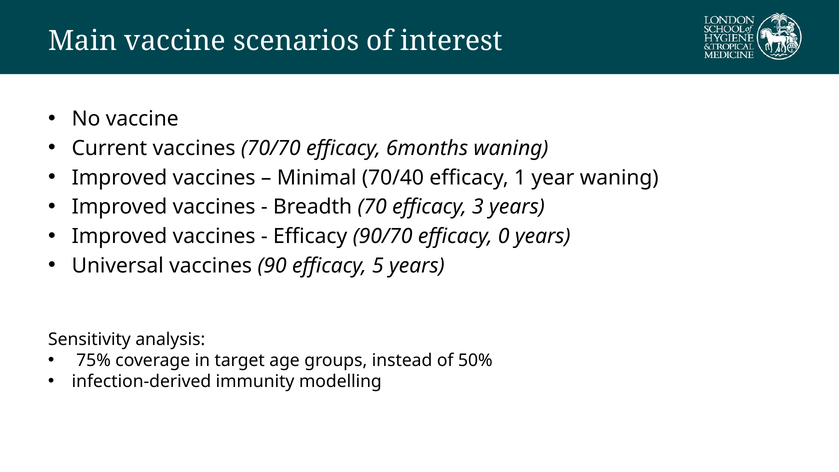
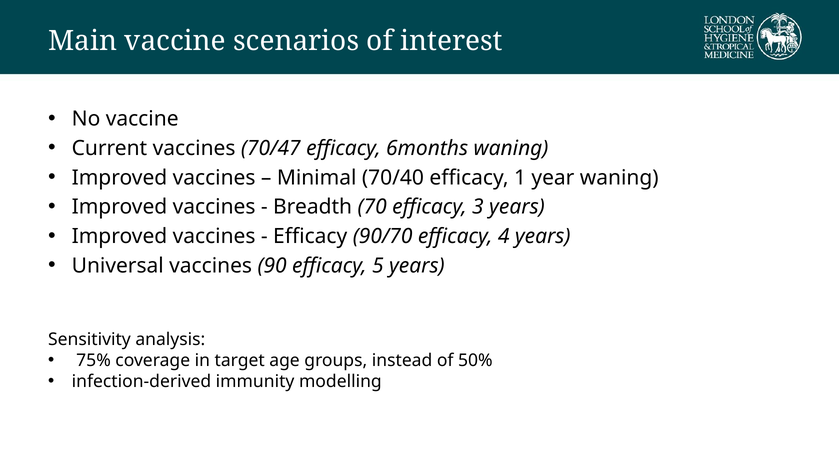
70/70: 70/70 -> 70/47
0: 0 -> 4
